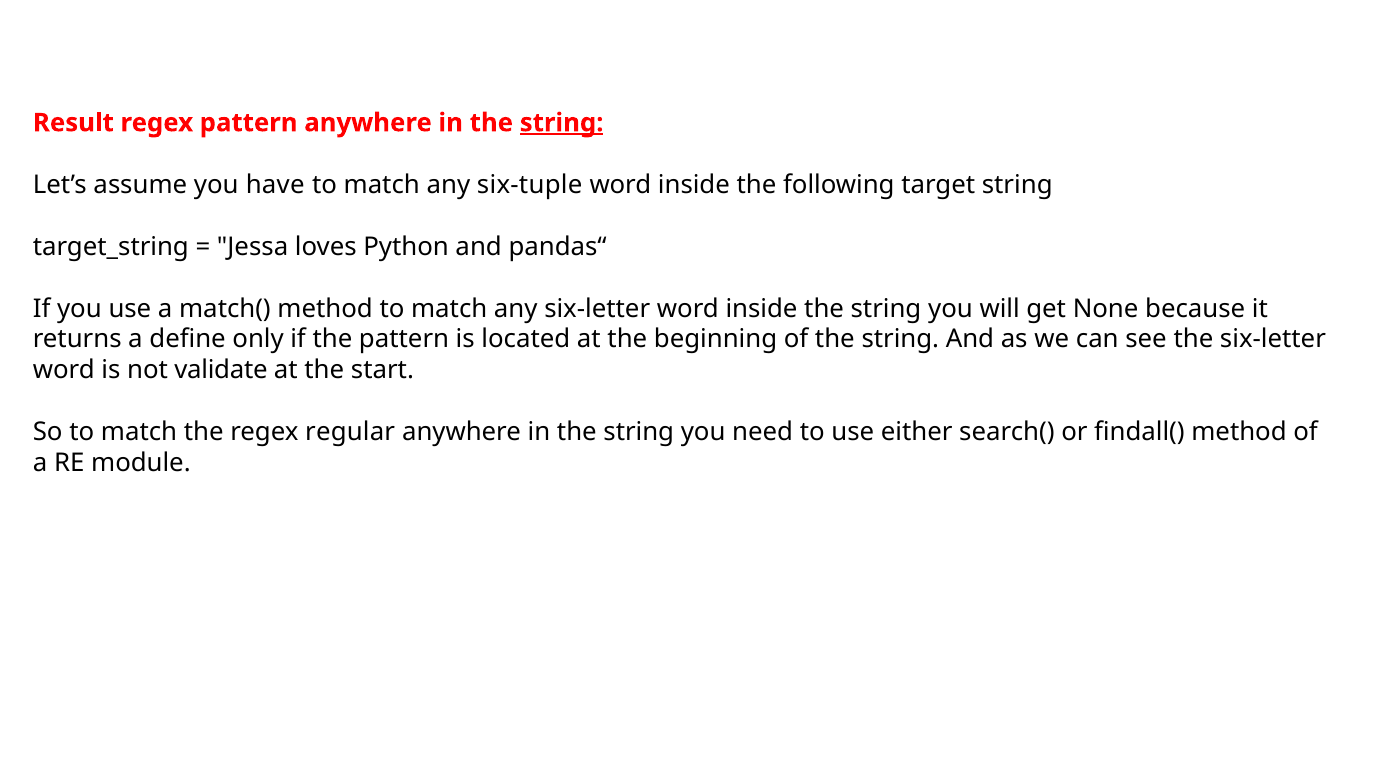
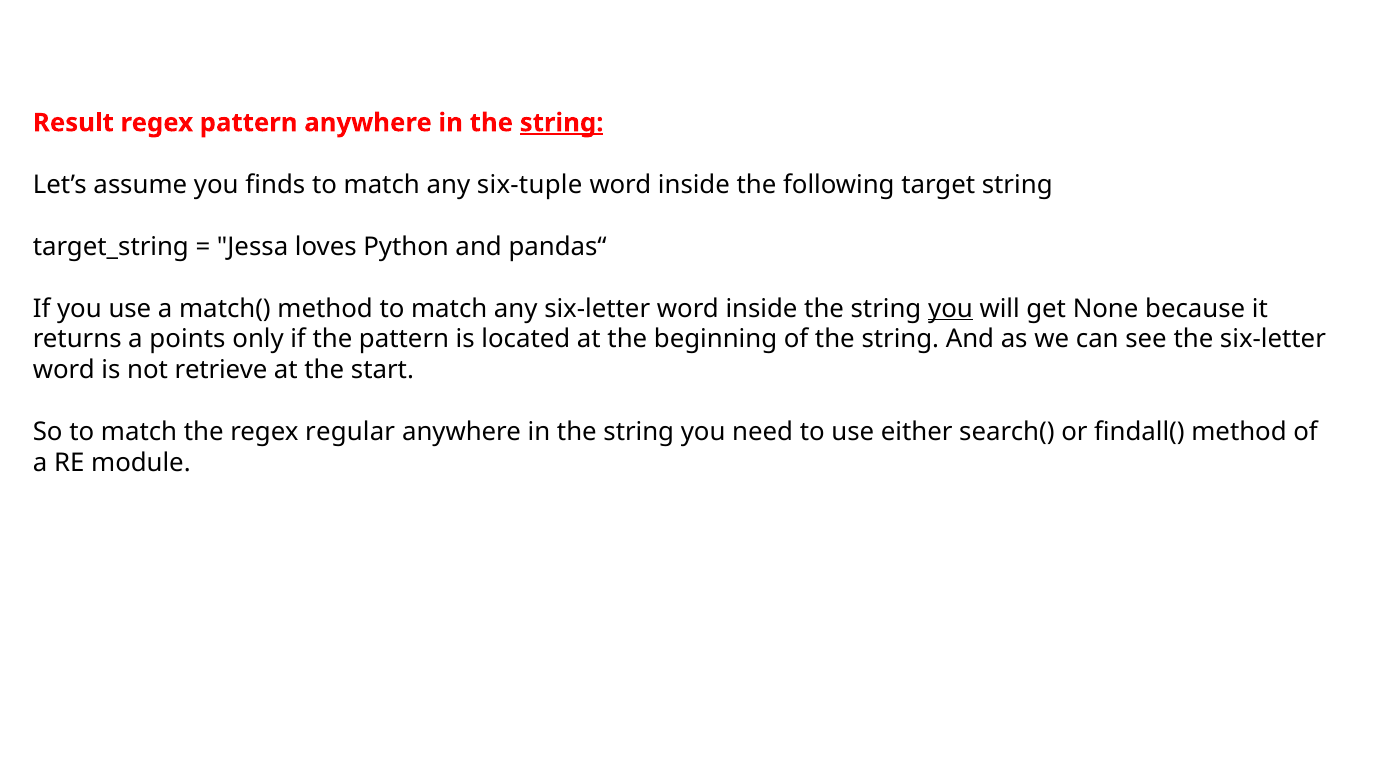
have: have -> finds
you at (950, 309) underline: none -> present
define: define -> points
validate: validate -> retrieve
